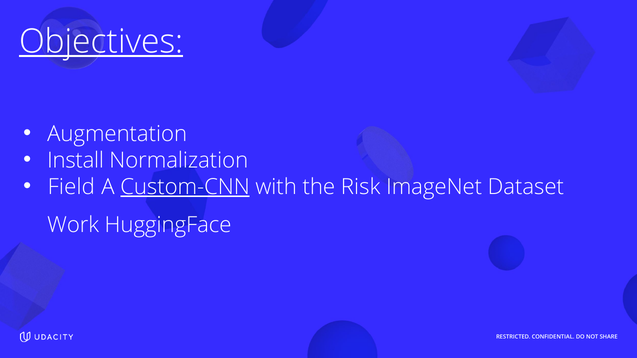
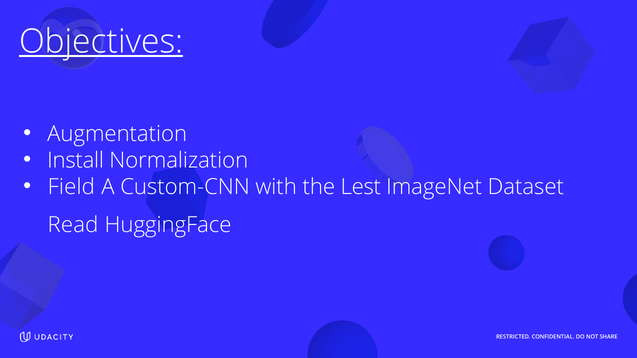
Custom-CNN underline: present -> none
Risk: Risk -> Lest
Work: Work -> Read
